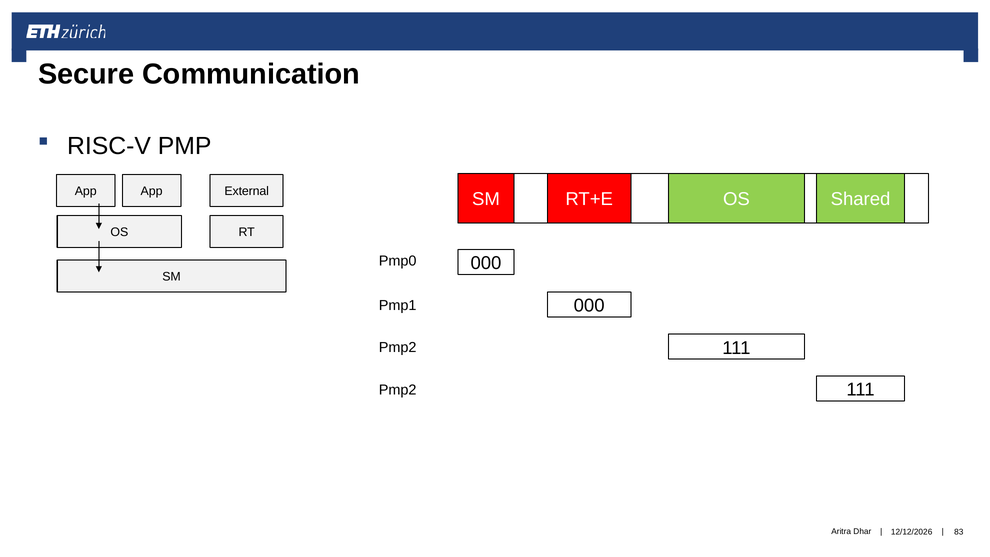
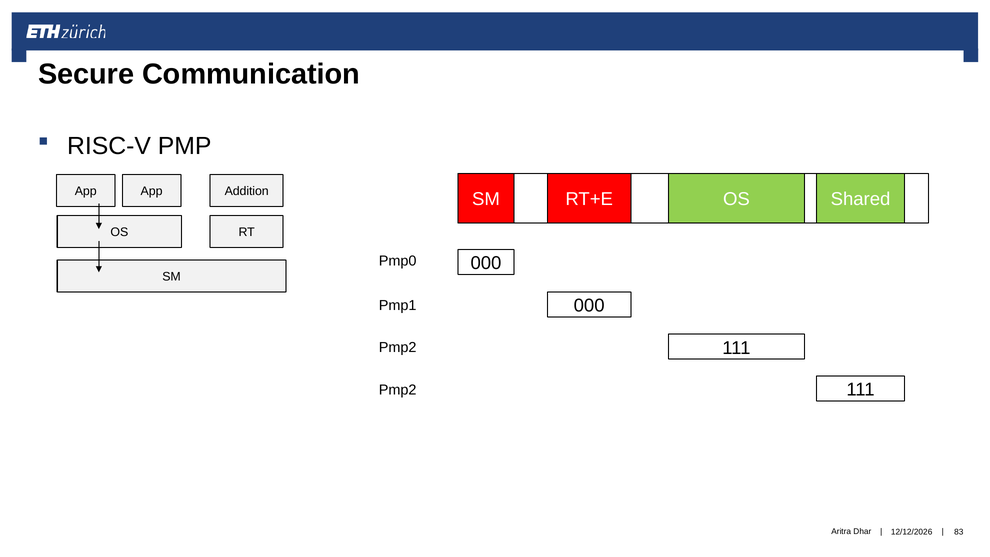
External: External -> Addition
